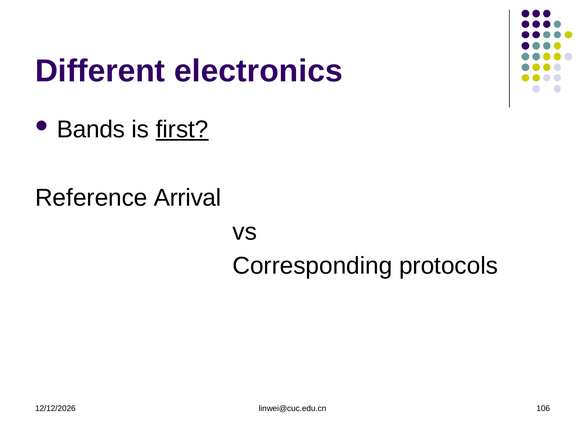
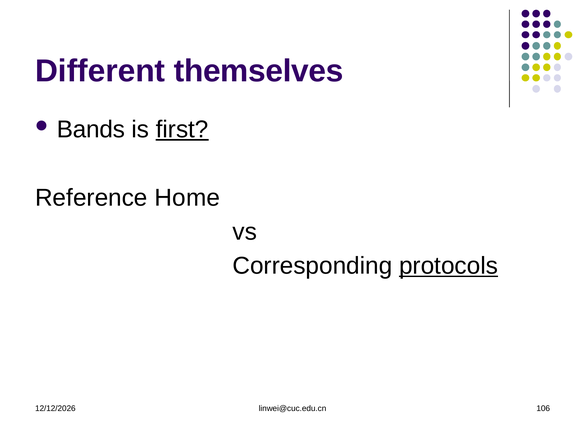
electronics: electronics -> themselves
Arrival: Arrival -> Home
protocols underline: none -> present
